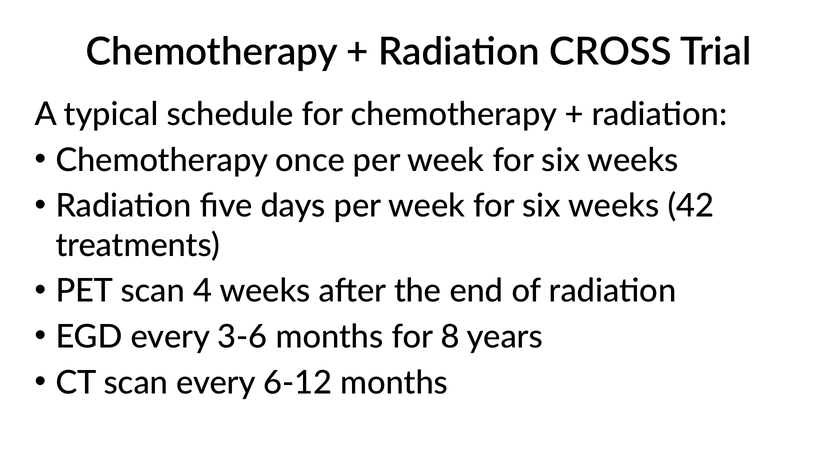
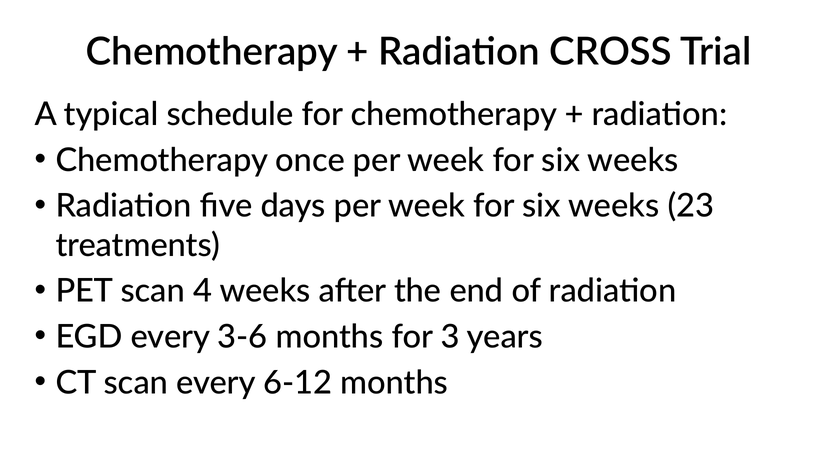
42: 42 -> 23
8: 8 -> 3
